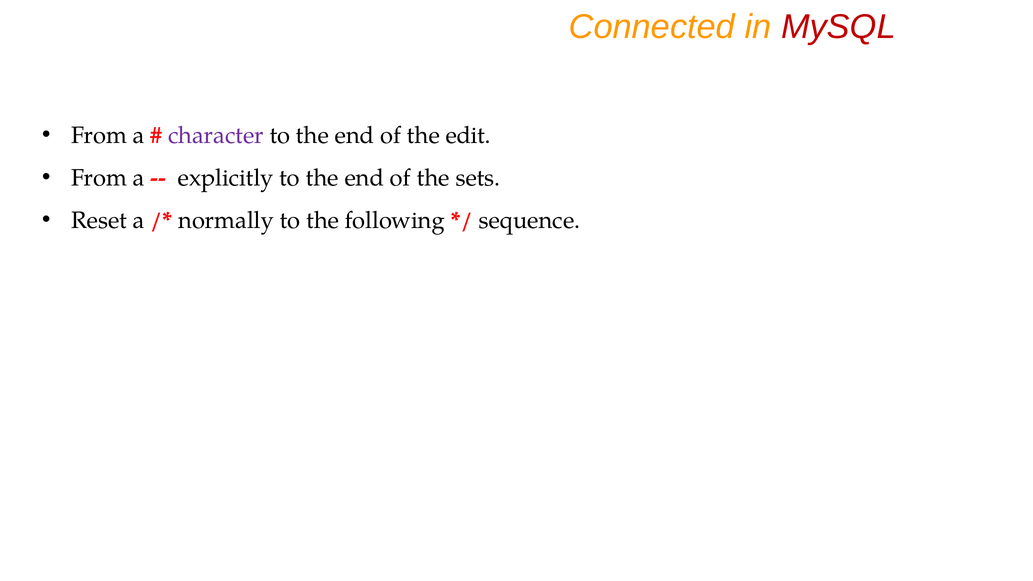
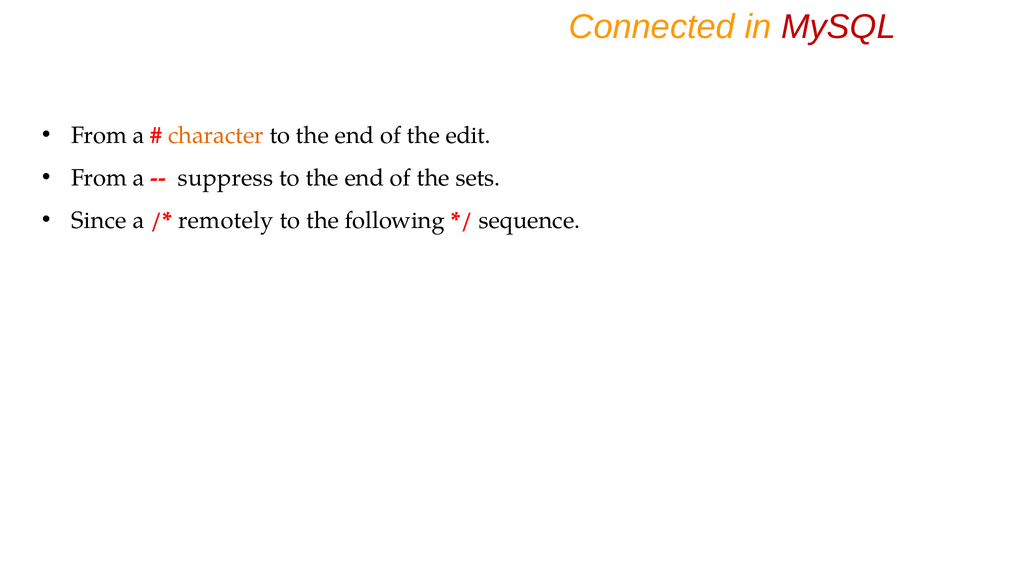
character colour: purple -> orange
explicitly: explicitly -> suppress
Reset: Reset -> Since
normally: normally -> remotely
